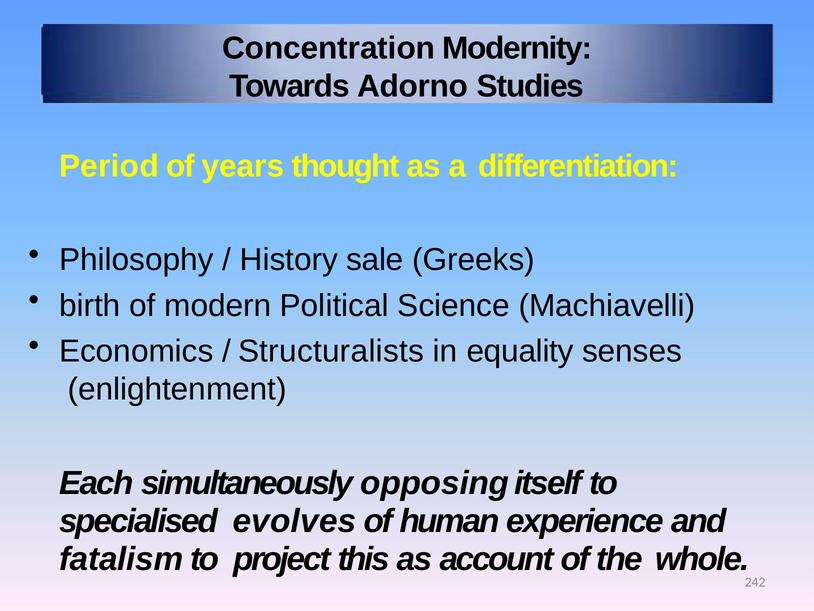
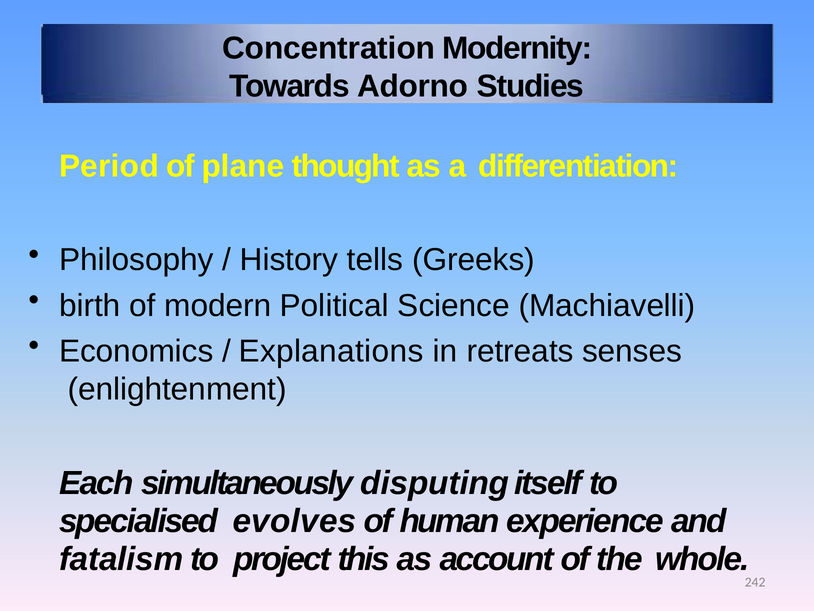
years: years -> plane
sale: sale -> tells
Structuralists: Structuralists -> Explanations
equality: equality -> retreats
opposing: opposing -> disputing
